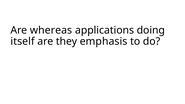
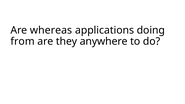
itself: itself -> from
emphasis: emphasis -> anywhere
